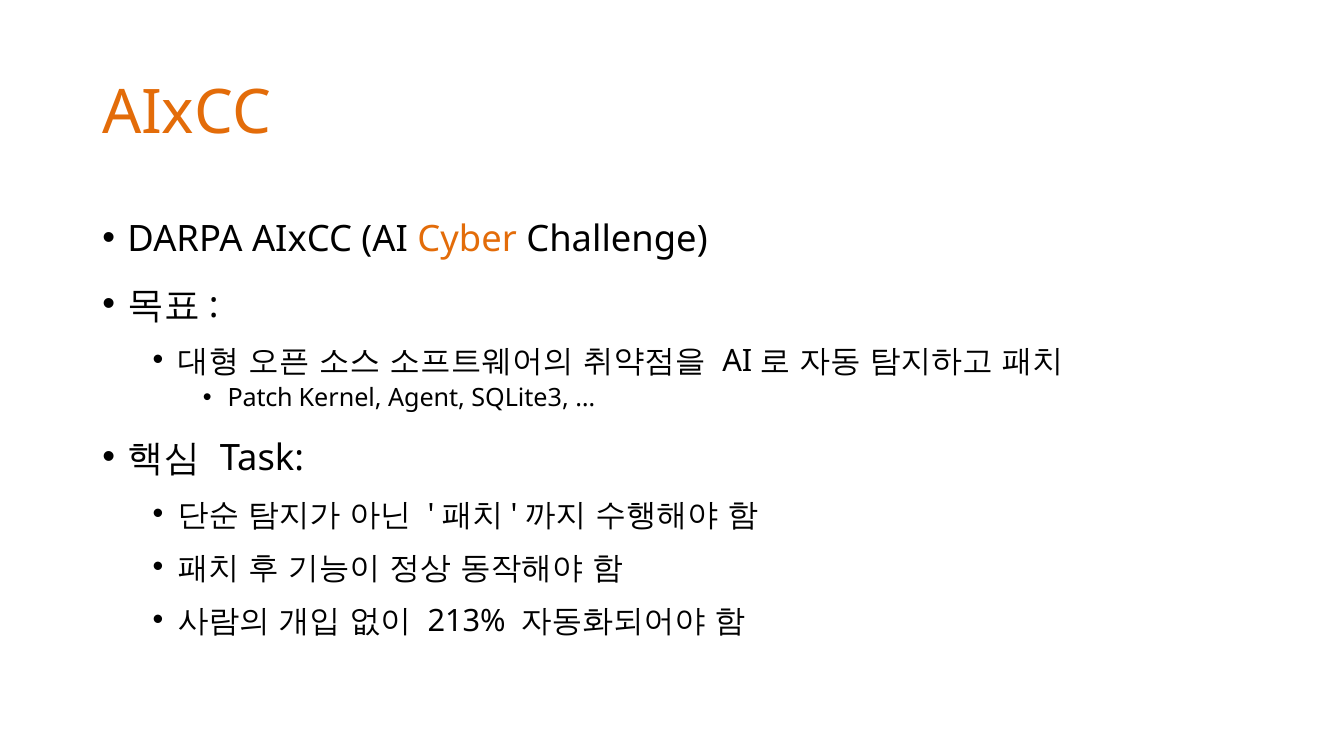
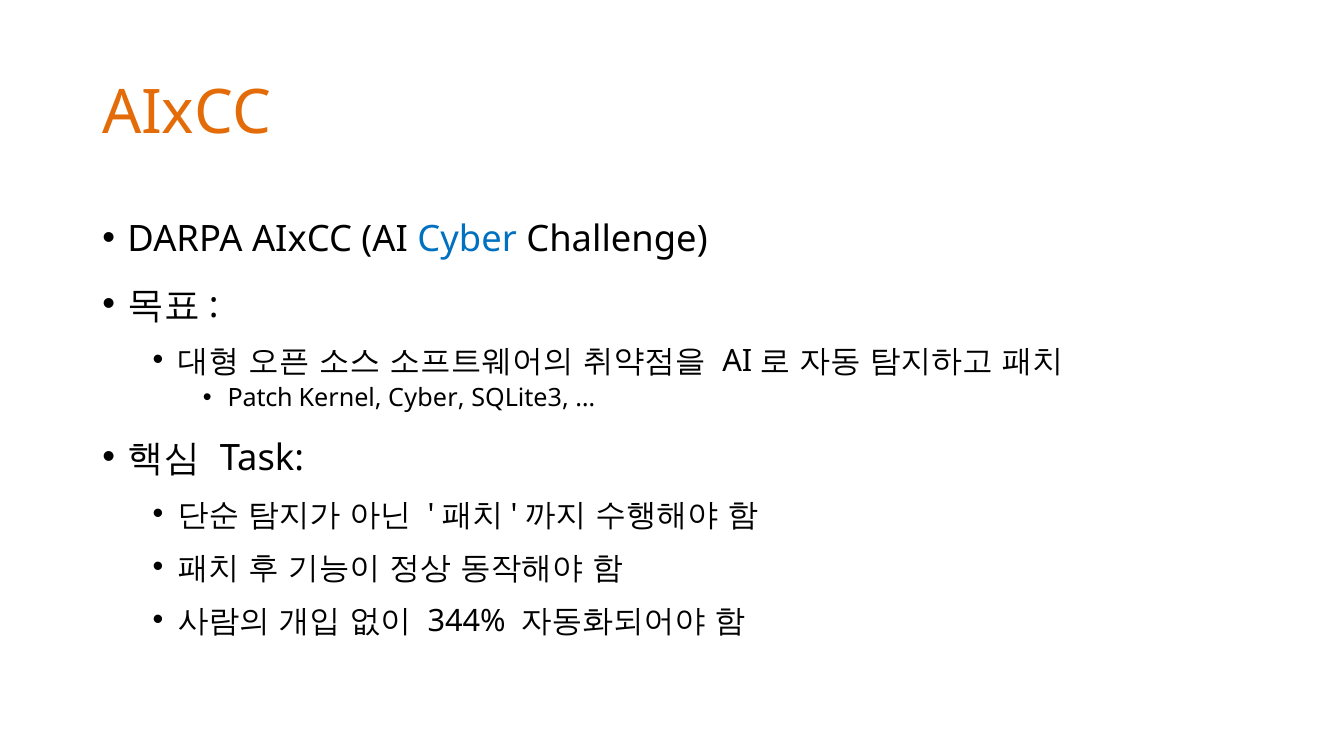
Cyber at (467, 239) colour: orange -> blue
Kernel Agent: Agent -> Cyber
213%: 213% -> 344%
